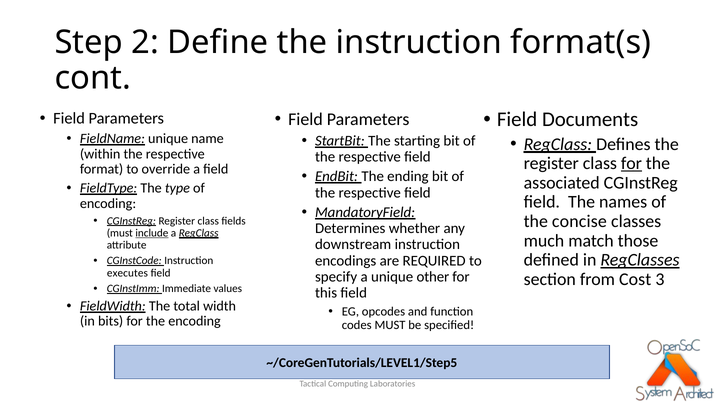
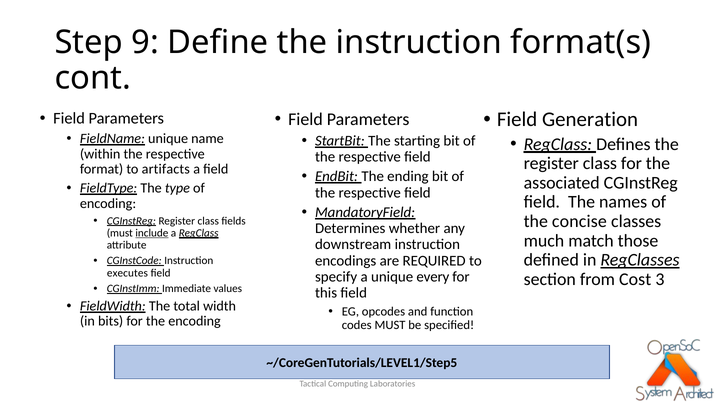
2: 2 -> 9
Documents: Documents -> Generation
for at (631, 164) underline: present -> none
override: override -> artifacts
other: other -> every
